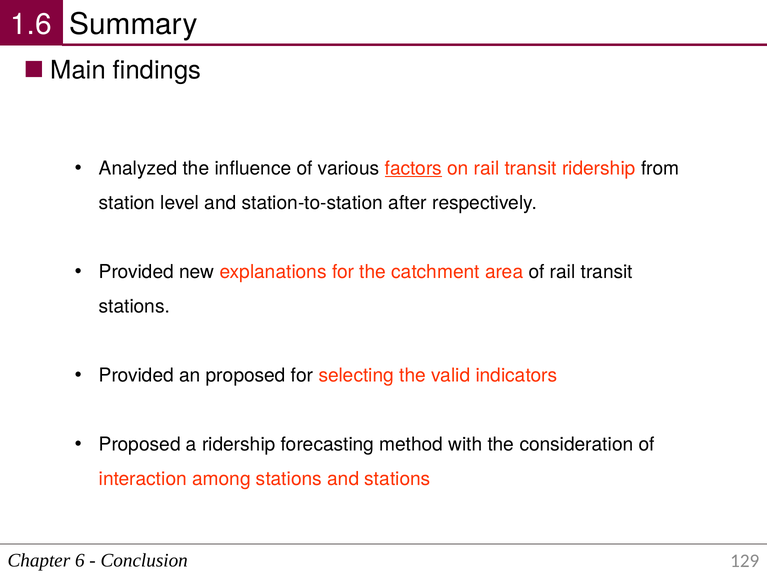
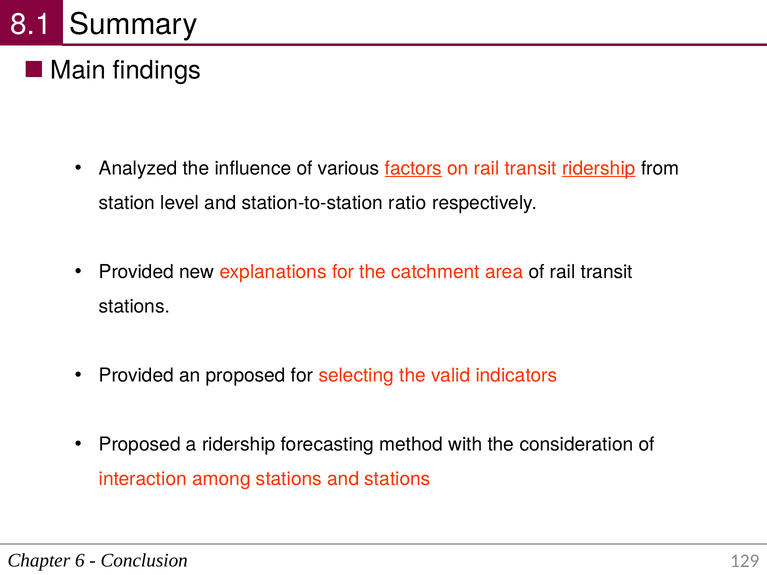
1.6: 1.6 -> 8.1
ridership at (599, 168) underline: none -> present
after: after -> ratio
